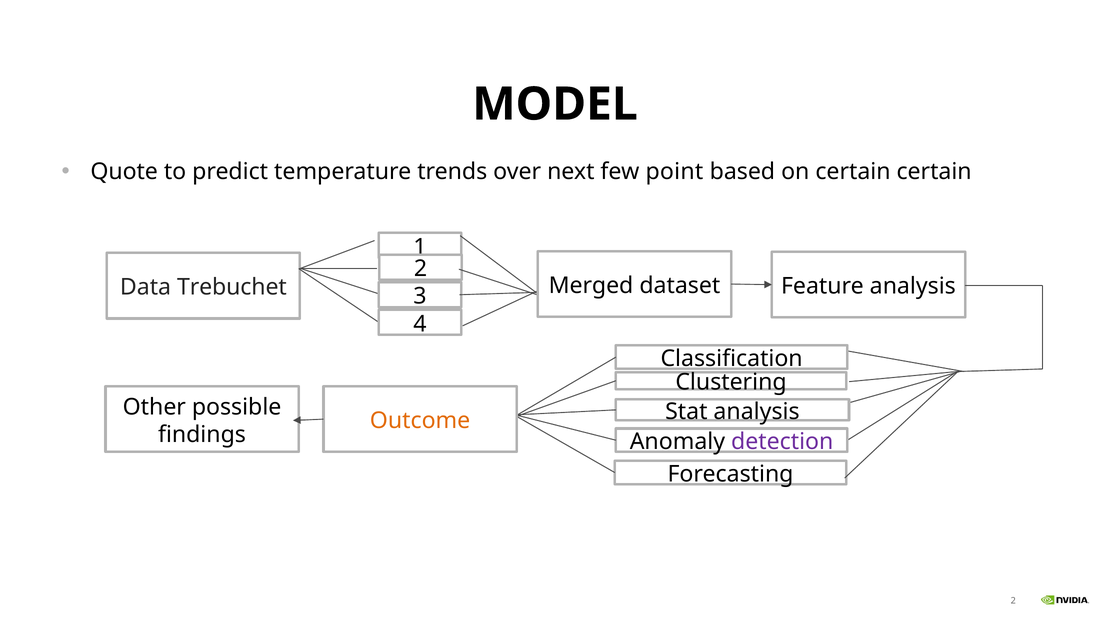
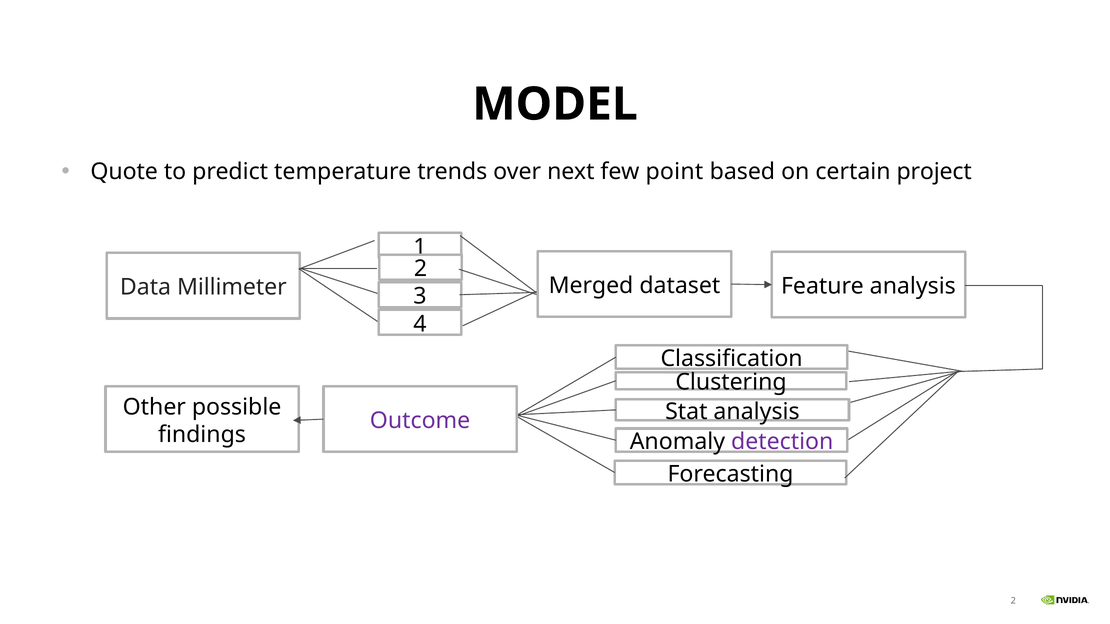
certain certain: certain -> project
Trebuchet: Trebuchet -> Millimeter
Outcome colour: orange -> purple
